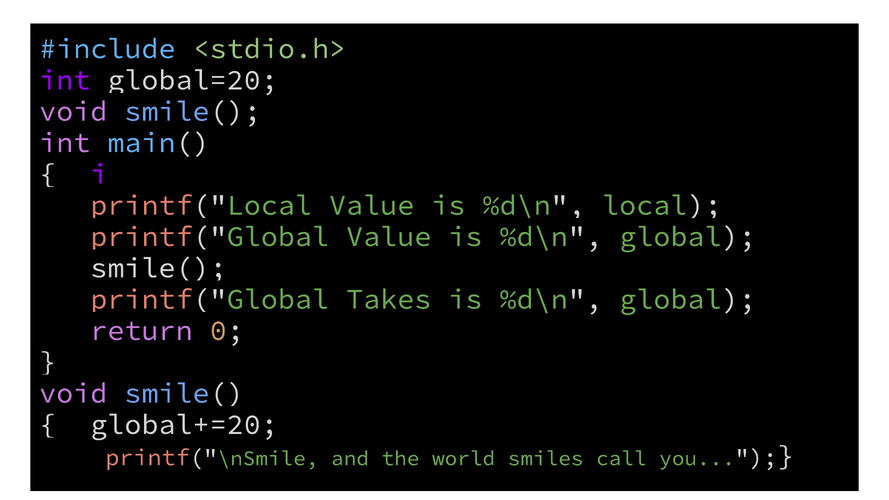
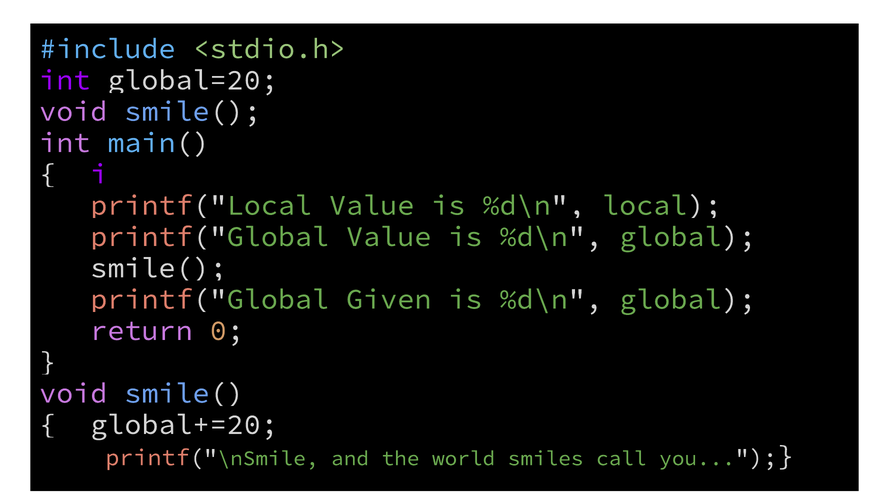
Takes: Takes -> Given
